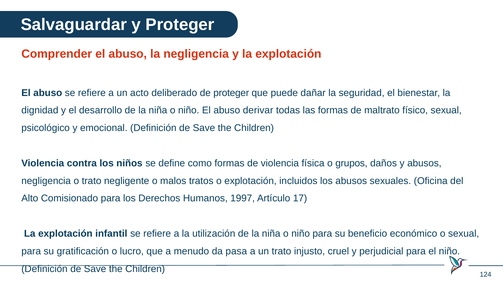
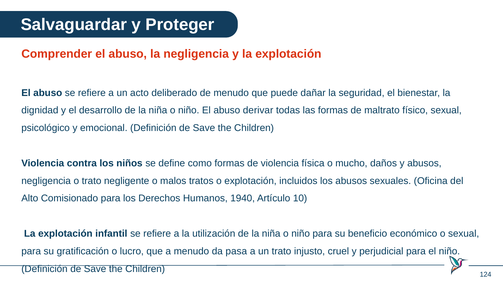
de proteger: proteger -> menudo
grupos: grupos -> mucho
1997: 1997 -> 1940
17: 17 -> 10
